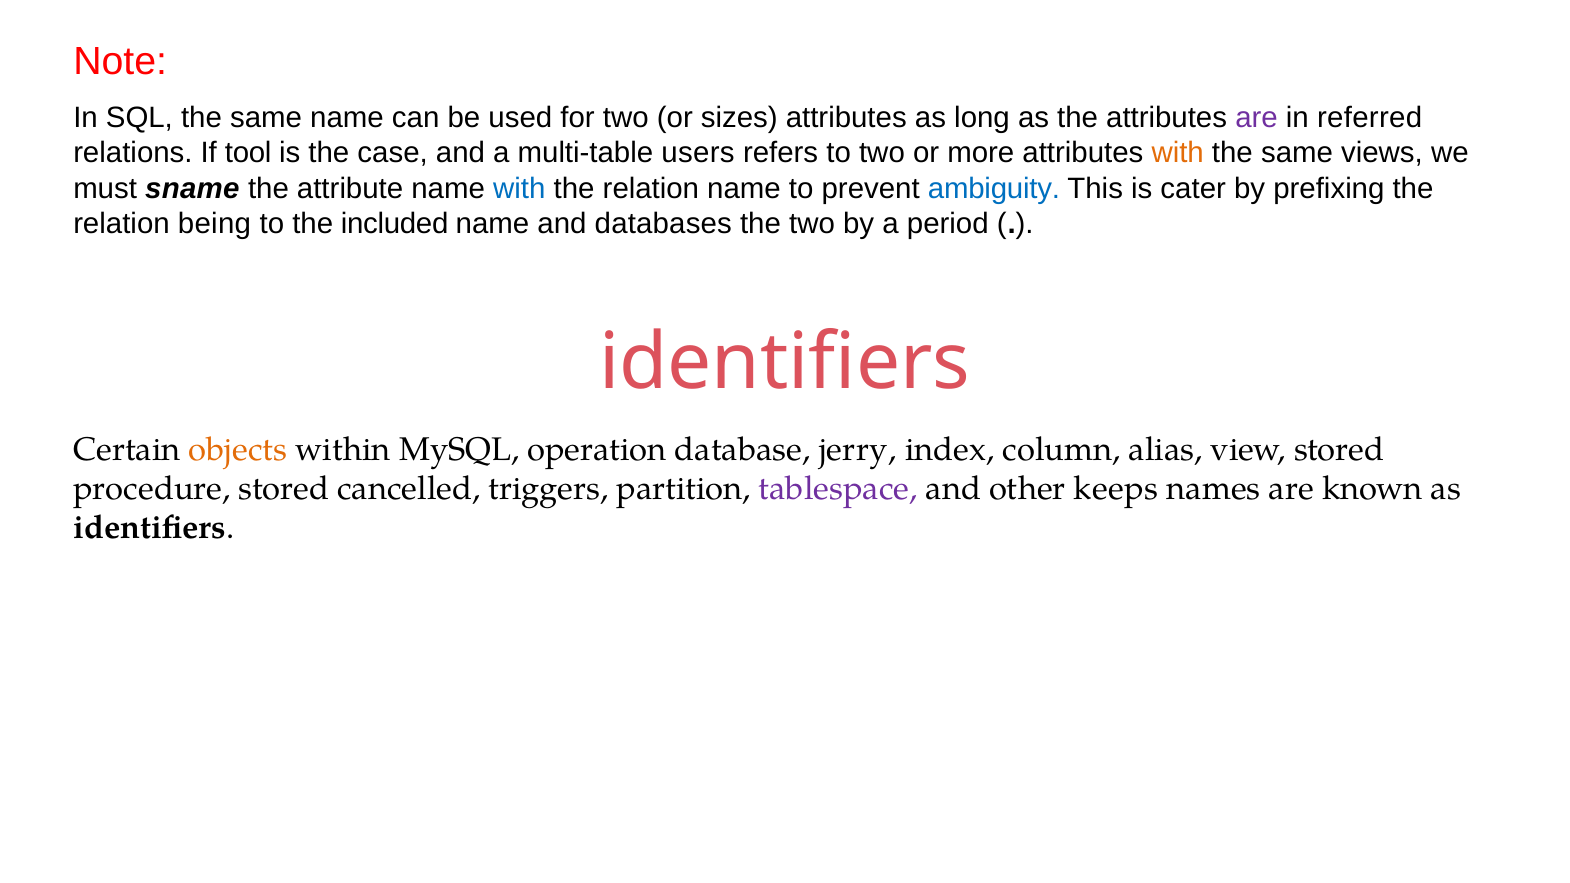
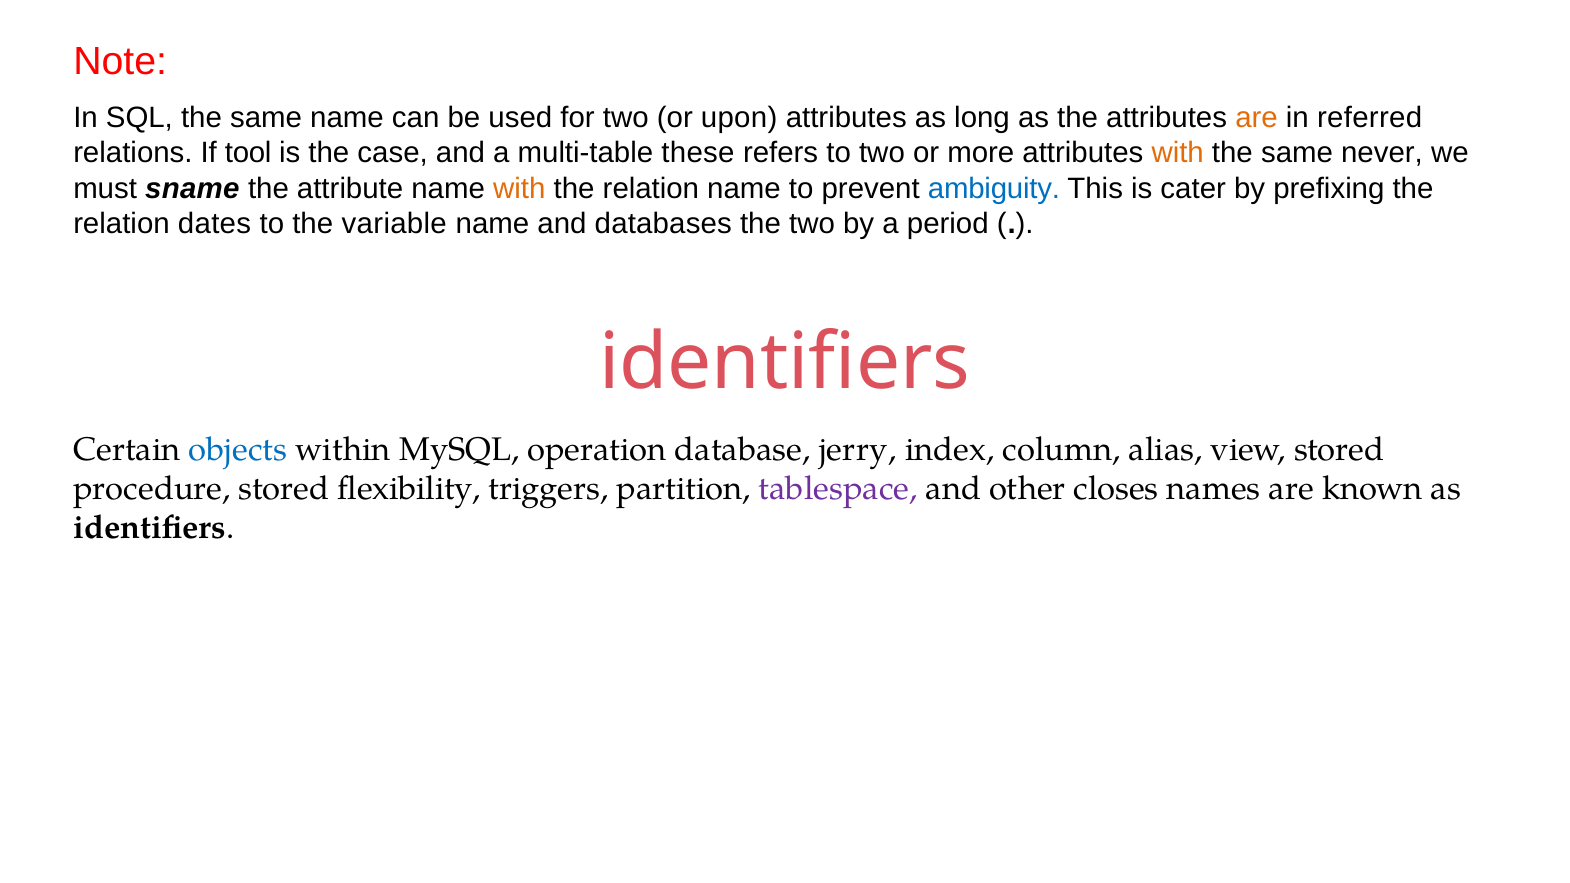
sizes: sizes -> upon
are at (1257, 118) colour: purple -> orange
users: users -> these
views: views -> never
with at (519, 188) colour: blue -> orange
being: being -> dates
included: included -> variable
objects colour: orange -> blue
cancelled: cancelled -> flexibility
keeps: keeps -> closes
